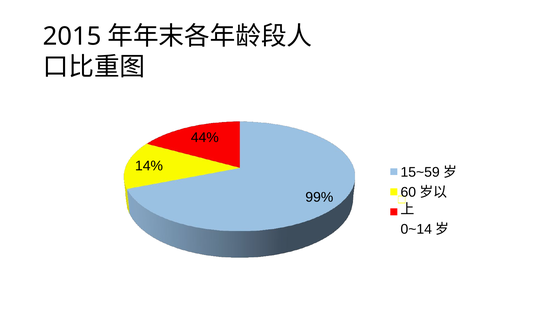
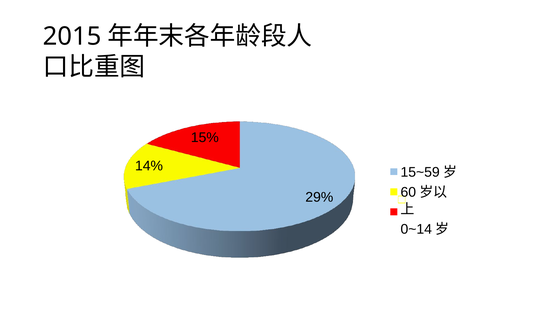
44%: 44% -> 15%
99%: 99% -> 29%
